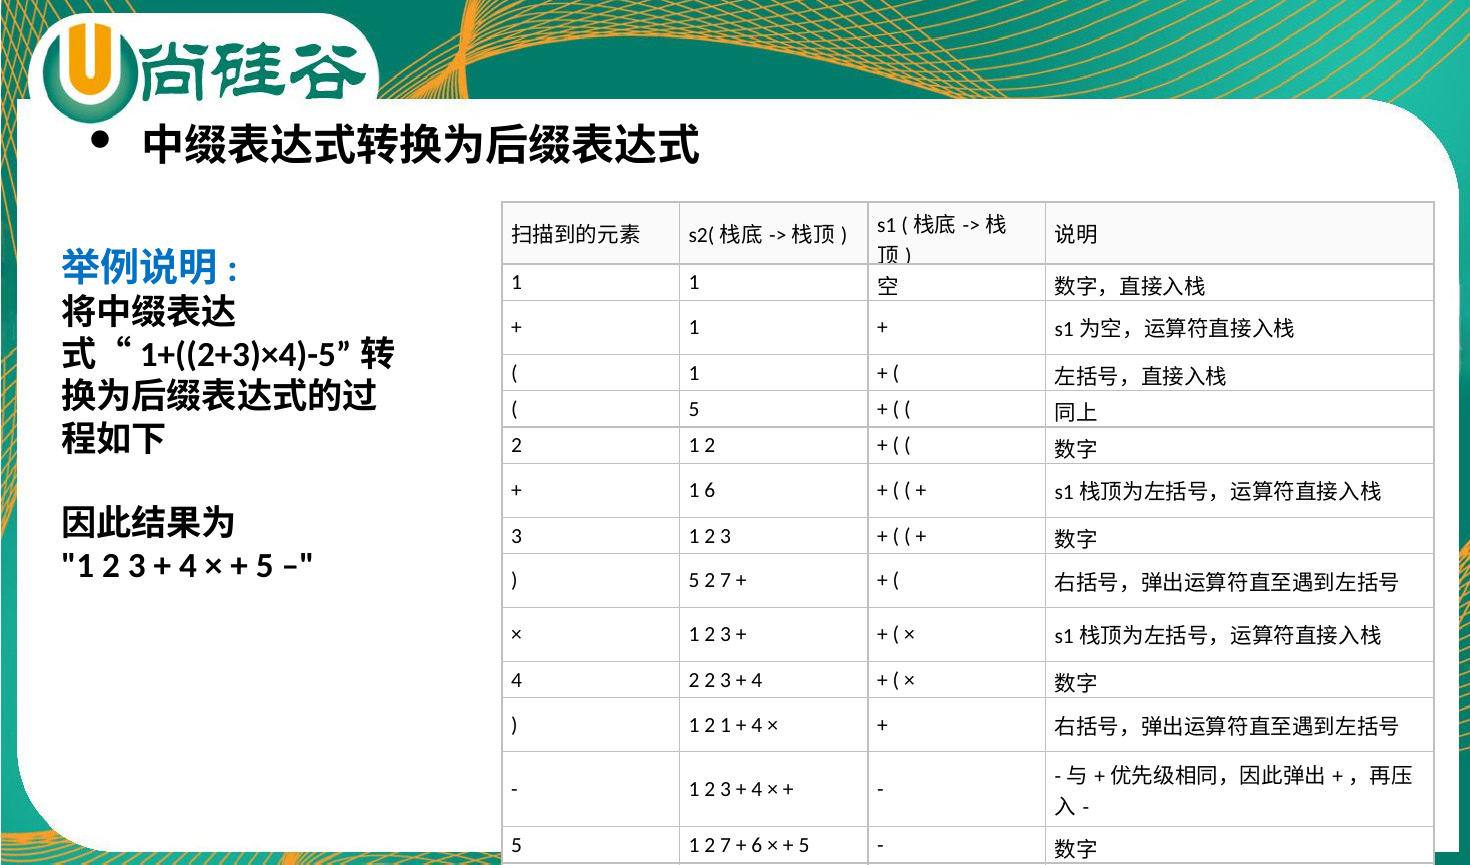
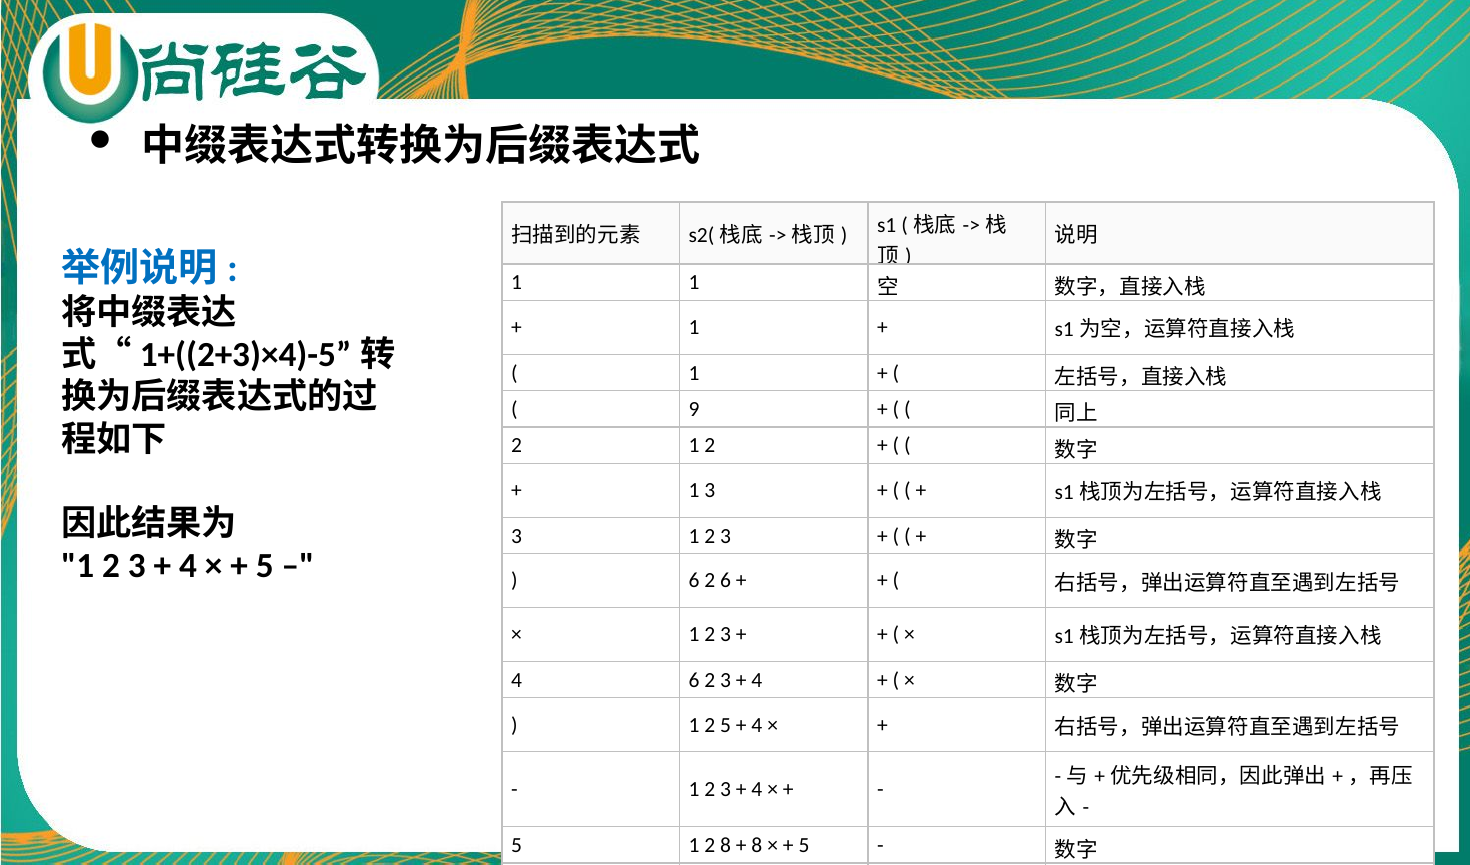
5 at (694, 410): 5 -> 9
1 6: 6 -> 3
5 at (694, 581): 5 -> 6
7 at (725, 581): 7 -> 6
4 2: 2 -> 6
1 2 1: 1 -> 5
1 2 7: 7 -> 8
6 at (757, 846): 6 -> 8
